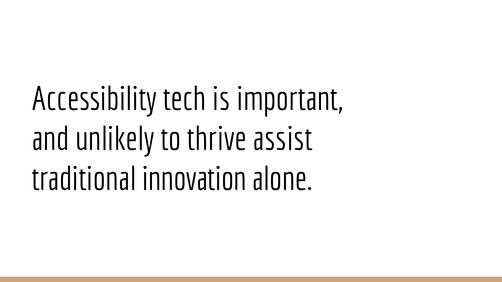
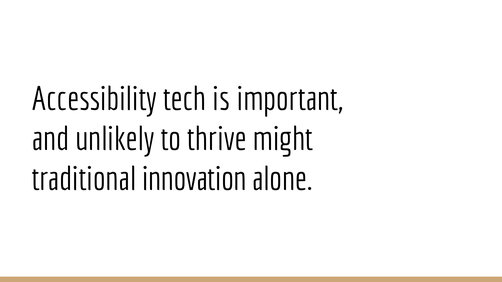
assist: assist -> might
